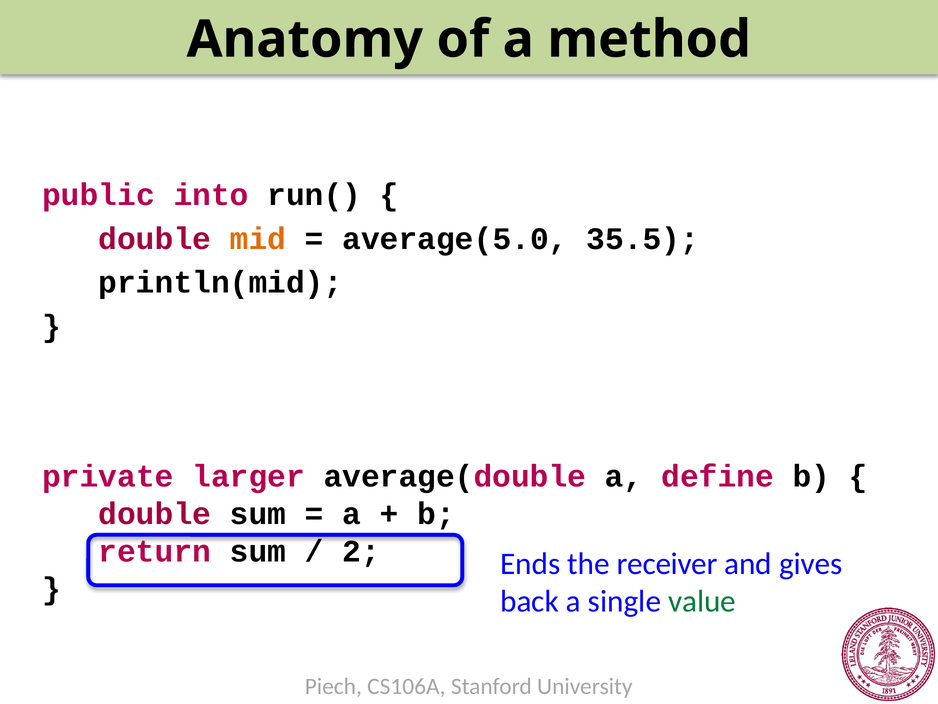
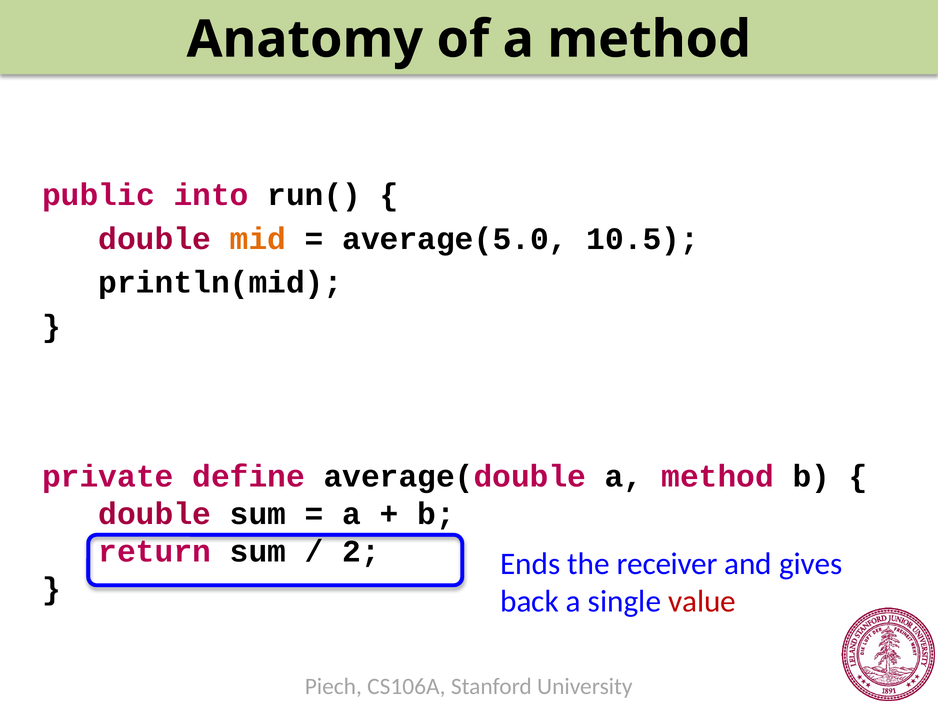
35.5: 35.5 -> 10.5
larger: larger -> define
average(double a define: define -> method
value colour: green -> red
